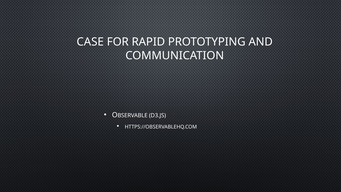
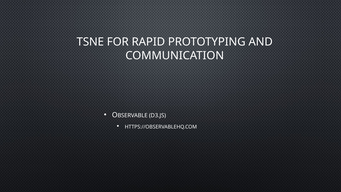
CASE: CASE -> TSNE
